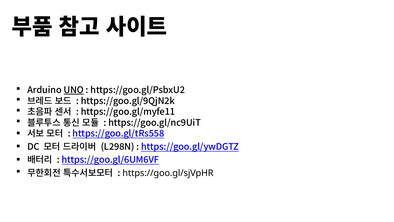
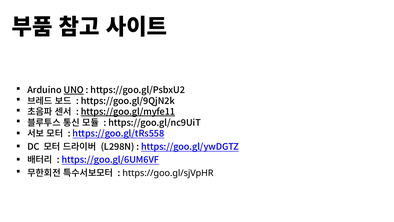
https://goo.gl/myfe11 underline: none -> present
